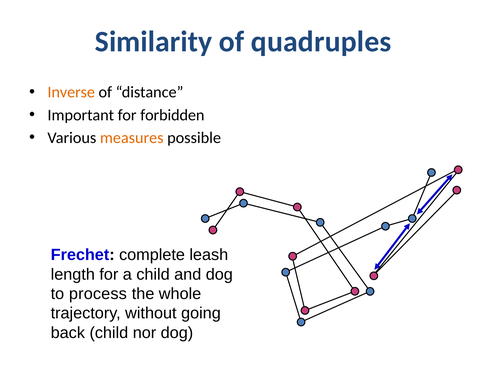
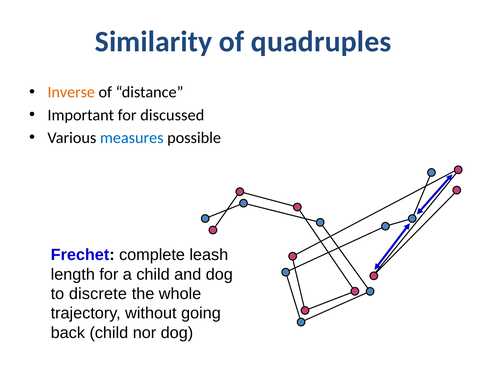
forbidden: forbidden -> discussed
measures colour: orange -> blue
process: process -> discrete
